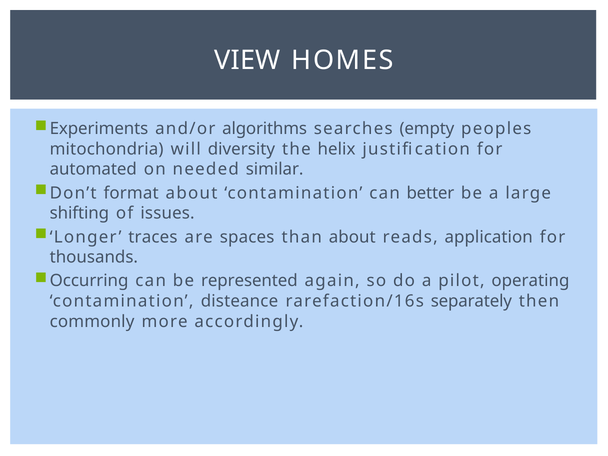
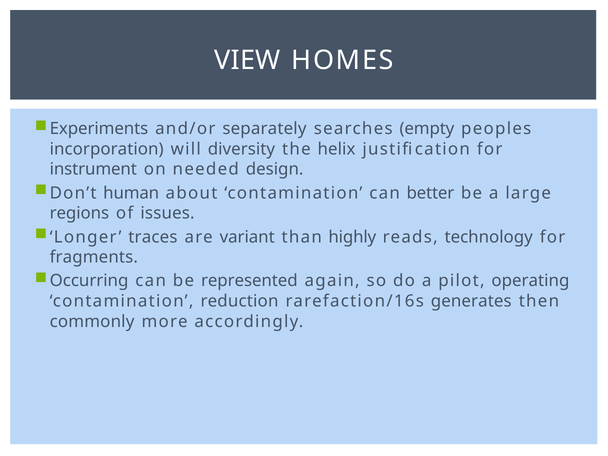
algorithms: algorithms -> separately
mitochondria: mitochondria -> incorporation
automated: automated -> instrument
similar: similar -> design
format: format -> human
shifting: shifting -> regions
spaces: spaces -> variant
than about: about -> highly
application: application -> technology
thousands: thousands -> fragments
disteance: disteance -> reduction
separately: separately -> generates
